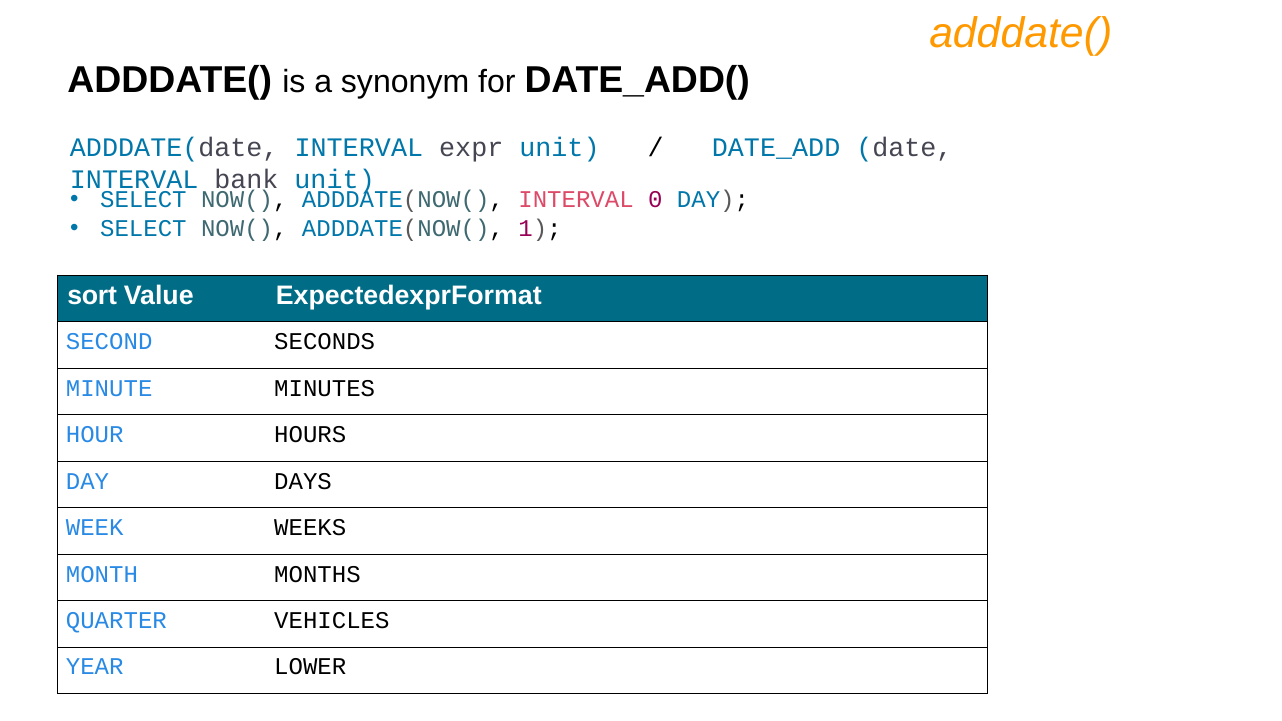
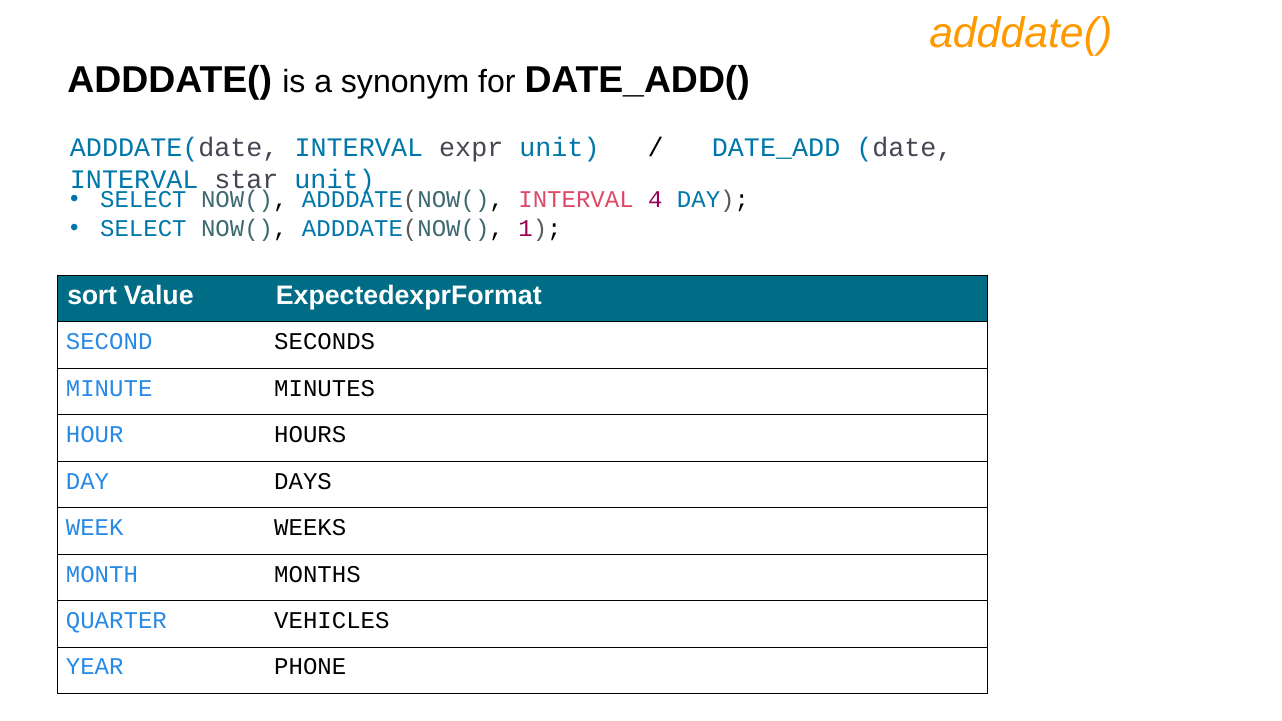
bank: bank -> star
0: 0 -> 4
LOWER: LOWER -> PHONE
